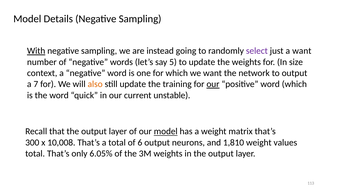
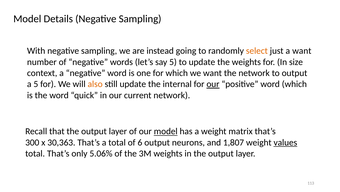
With underline: present -> none
select colour: purple -> orange
a 7: 7 -> 5
training: training -> internal
current unstable: unstable -> network
10,008: 10,008 -> 30,363
1,810: 1,810 -> 1,807
values underline: none -> present
6.05%: 6.05% -> 5.06%
